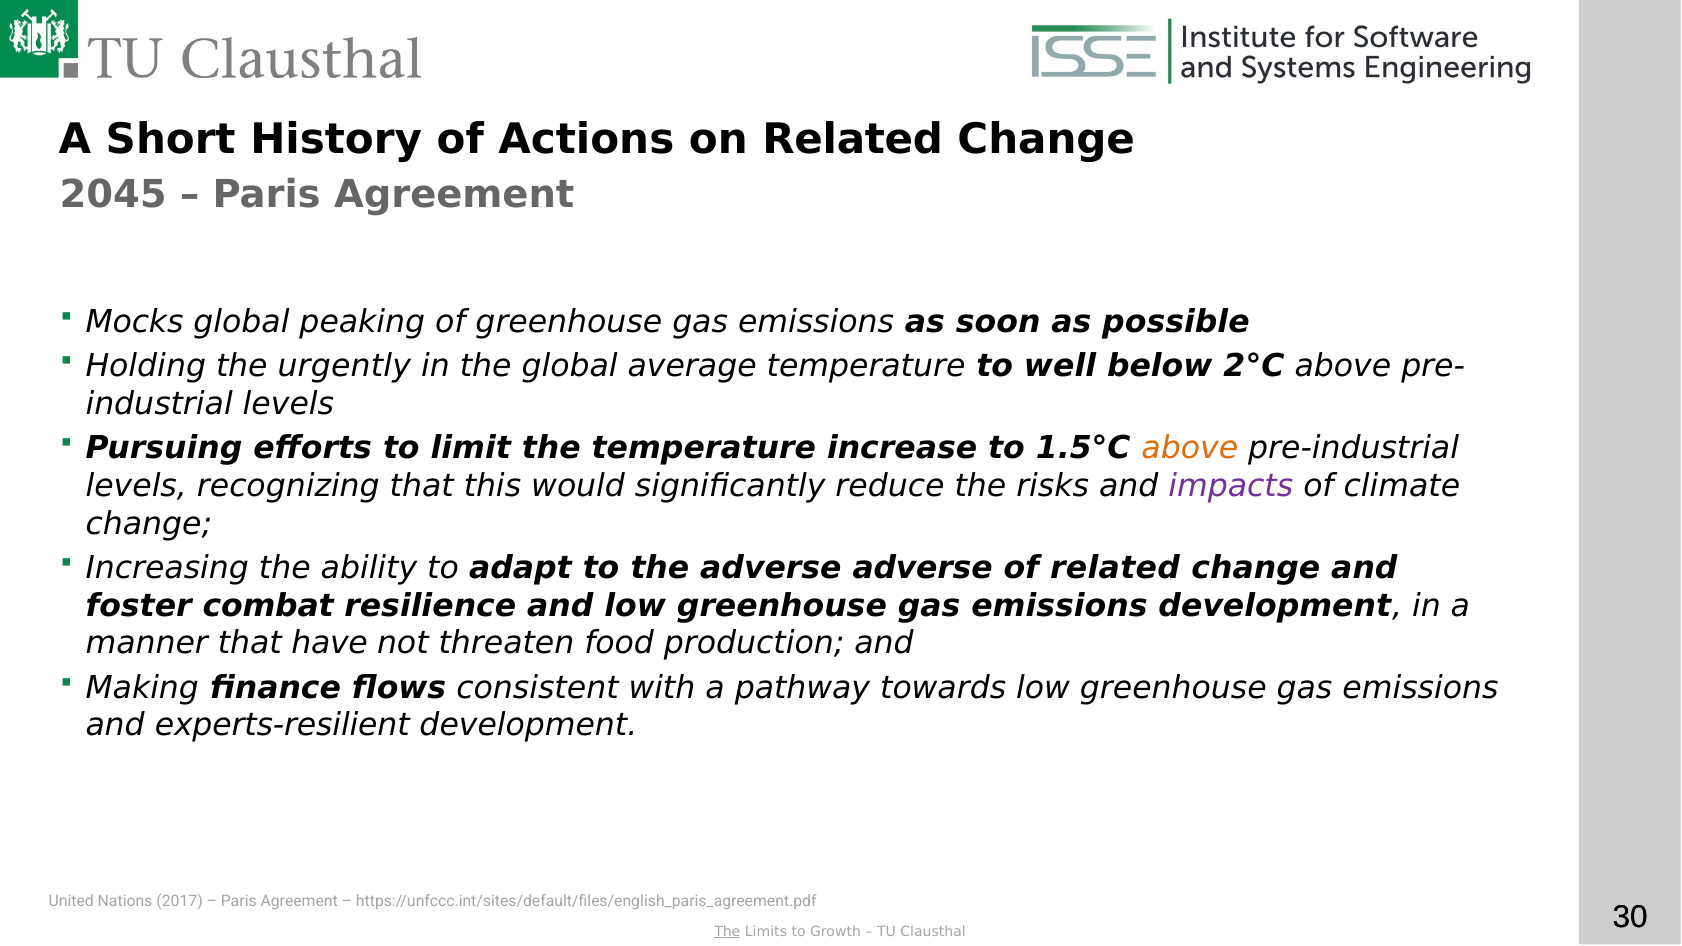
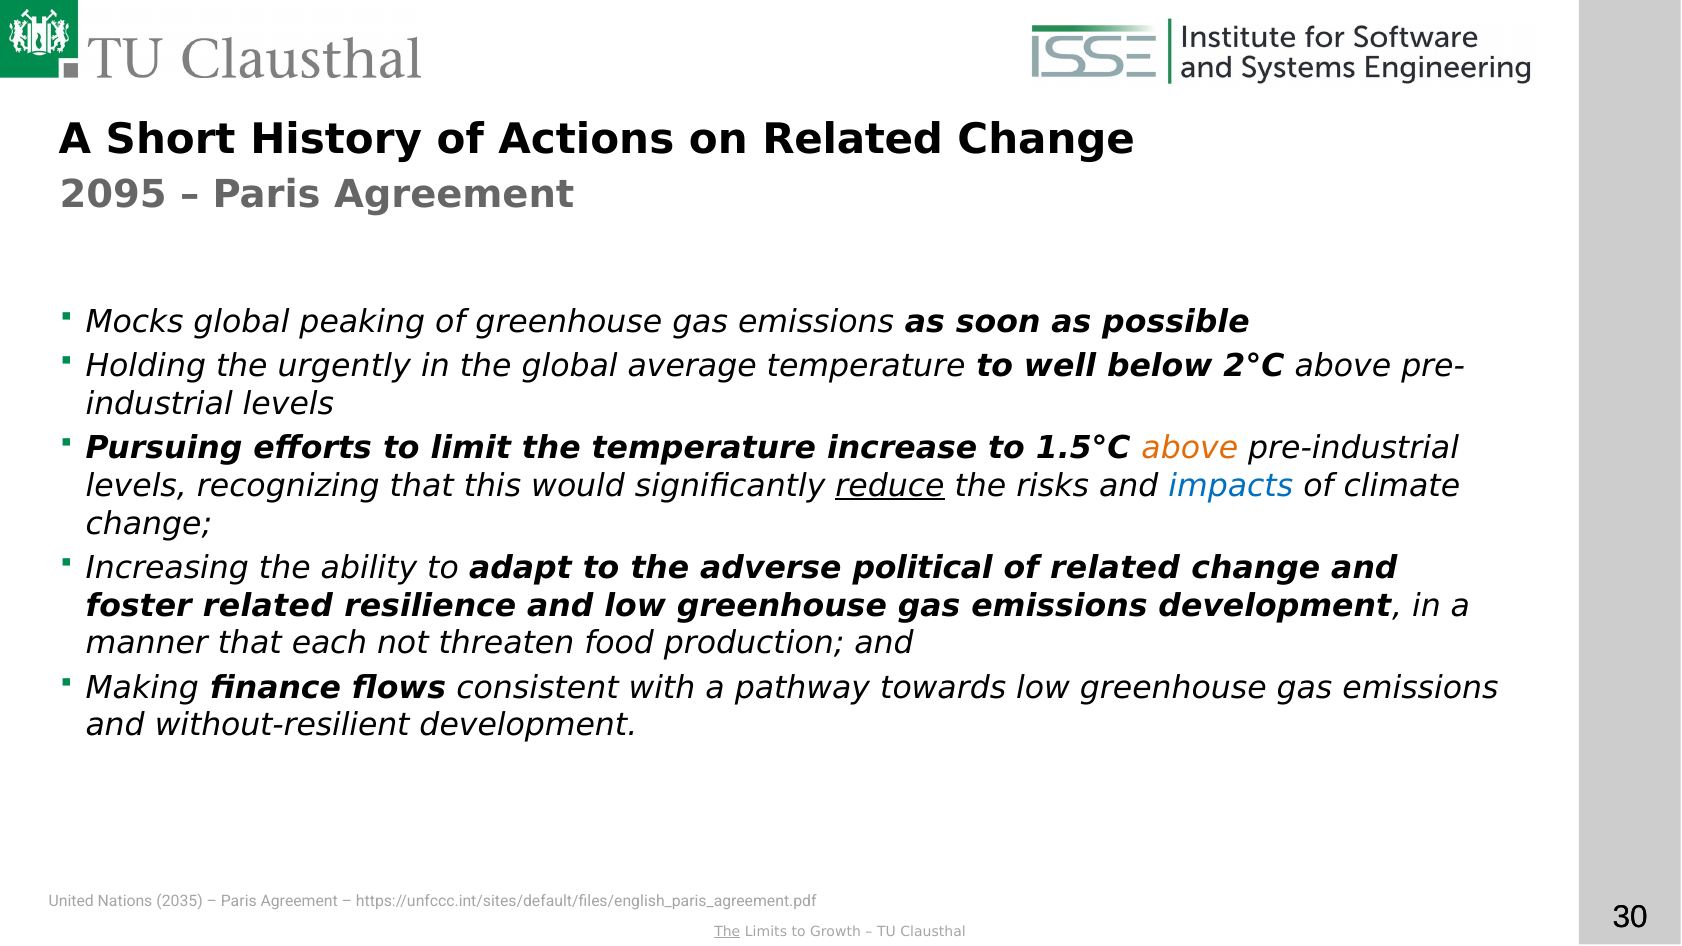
2045: 2045 -> 2095
reduce underline: none -> present
impacts colour: purple -> blue
adverse adverse: adverse -> political
foster combat: combat -> related
have: have -> each
experts-resilient: experts-resilient -> without-resilient
2017: 2017 -> 2035
